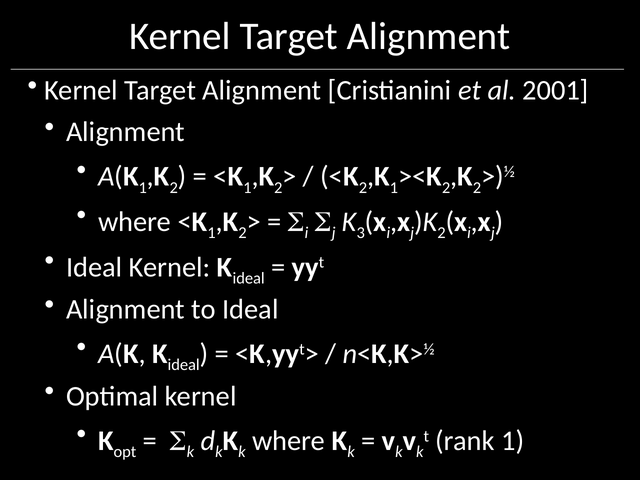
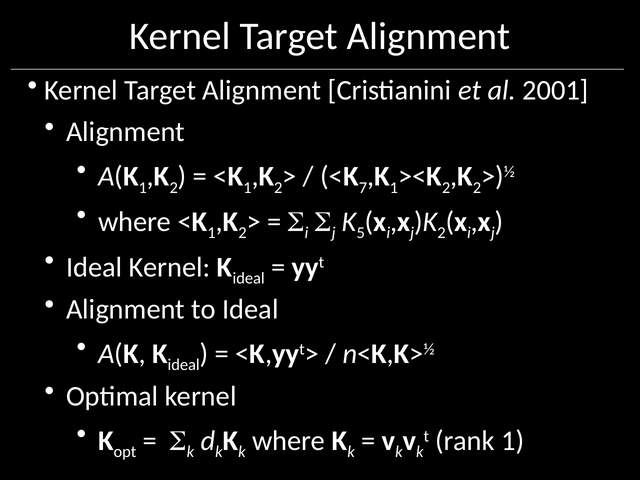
2 at (363, 188): 2 -> 7
3: 3 -> 5
